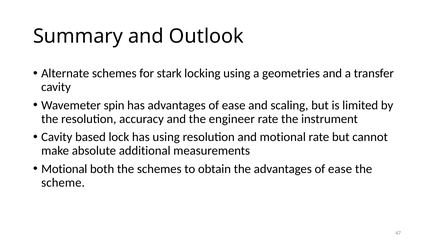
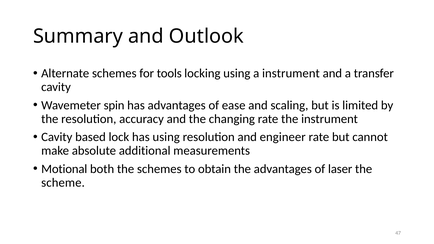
stark: stark -> tools
a geometries: geometries -> instrument
engineer: engineer -> changing
and motional: motional -> engineer
the advantages of ease: ease -> laser
